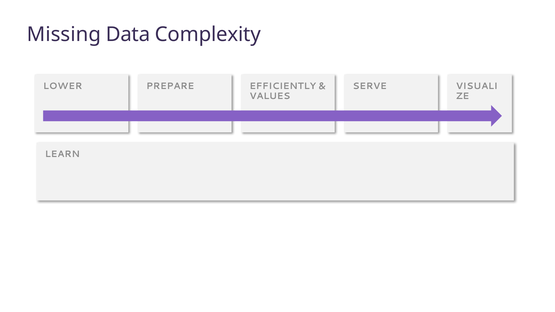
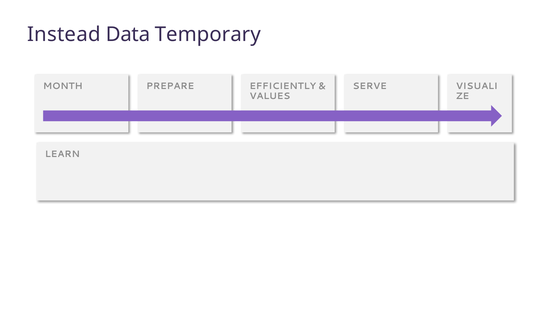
Missing: Missing -> Instead
Complexity: Complexity -> Temporary
LOWER: LOWER -> MONTH
